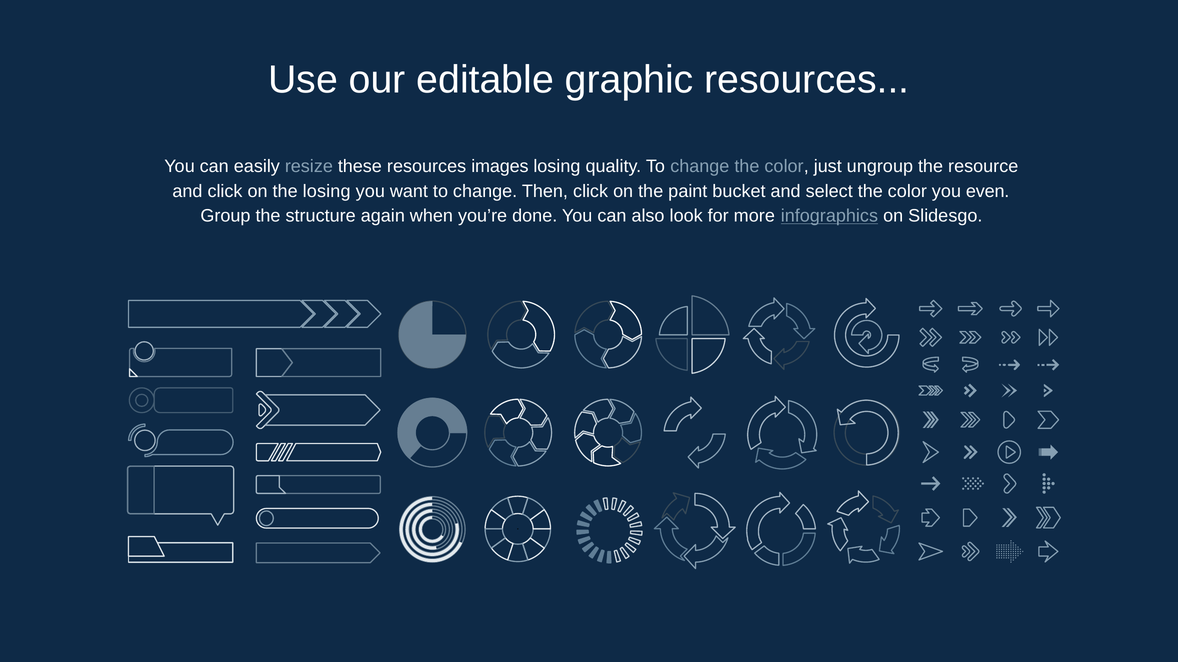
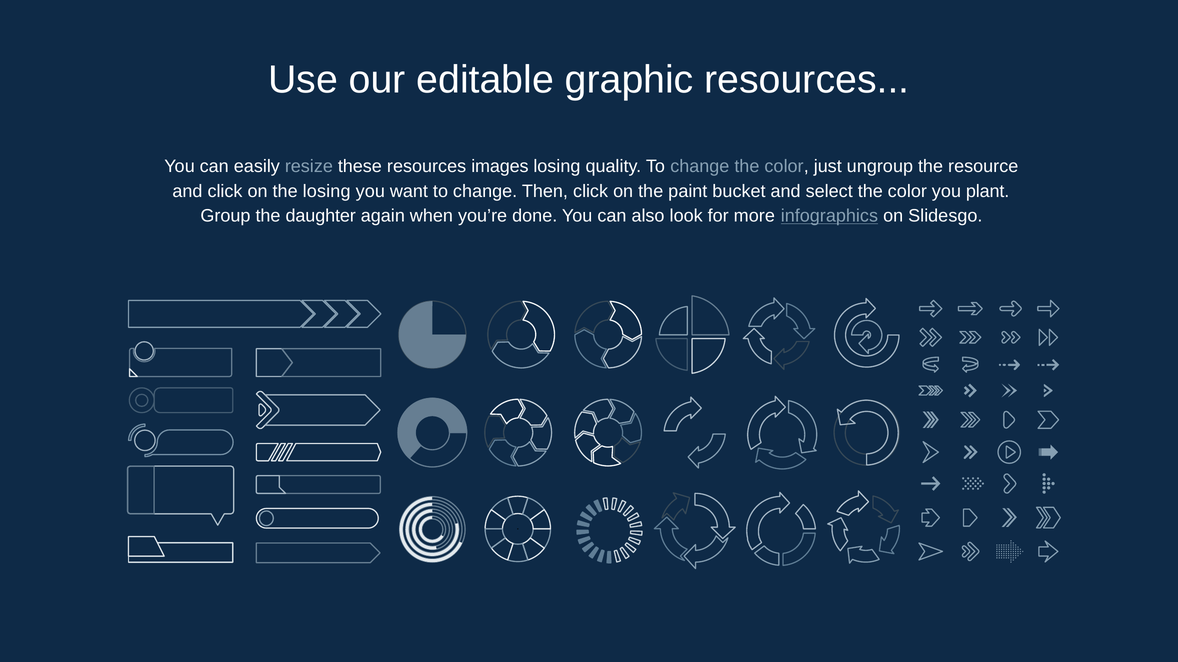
even: even -> plant
structure: structure -> daughter
